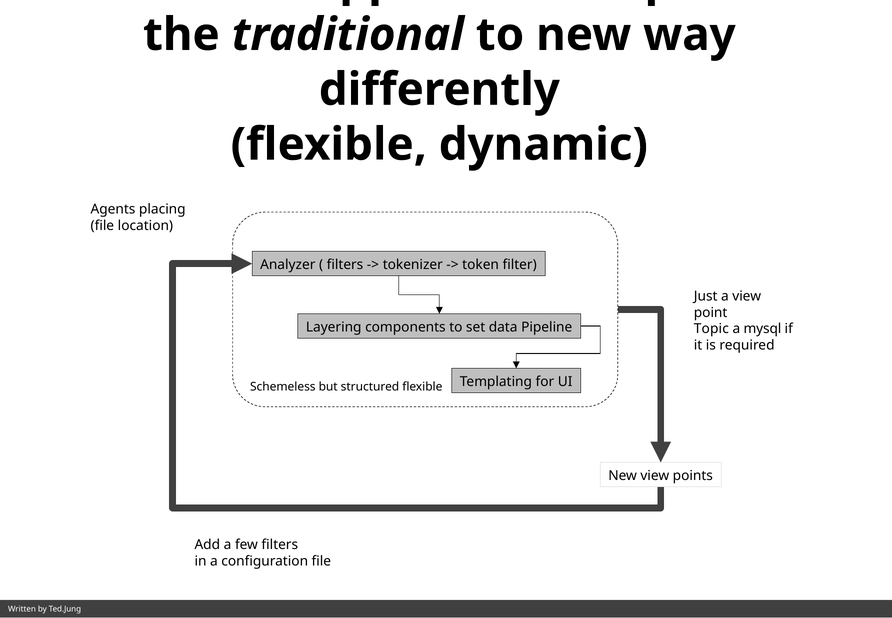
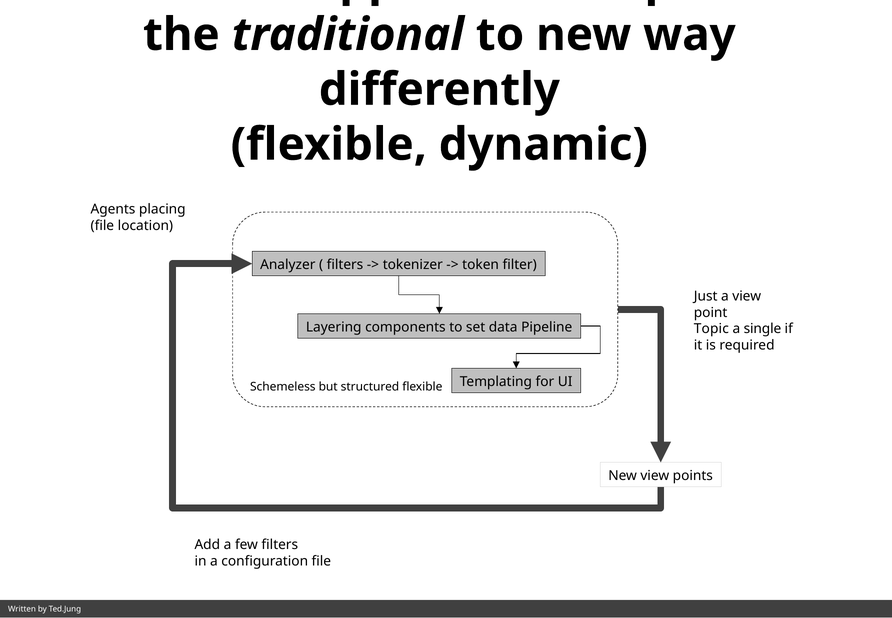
mysql: mysql -> single
